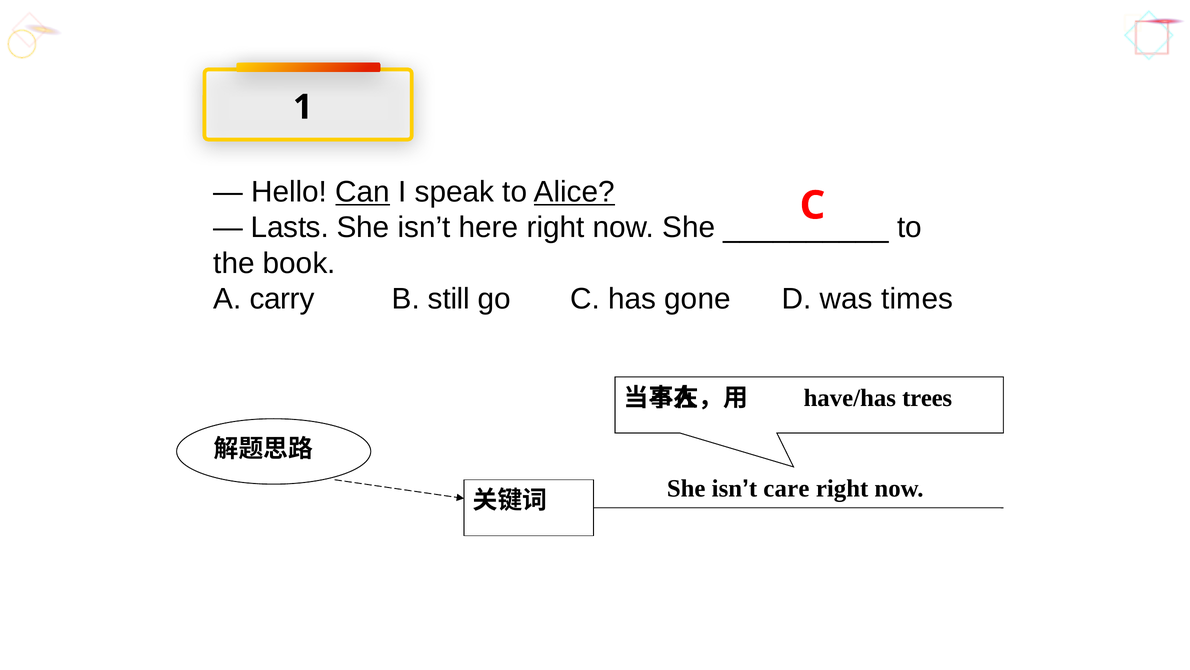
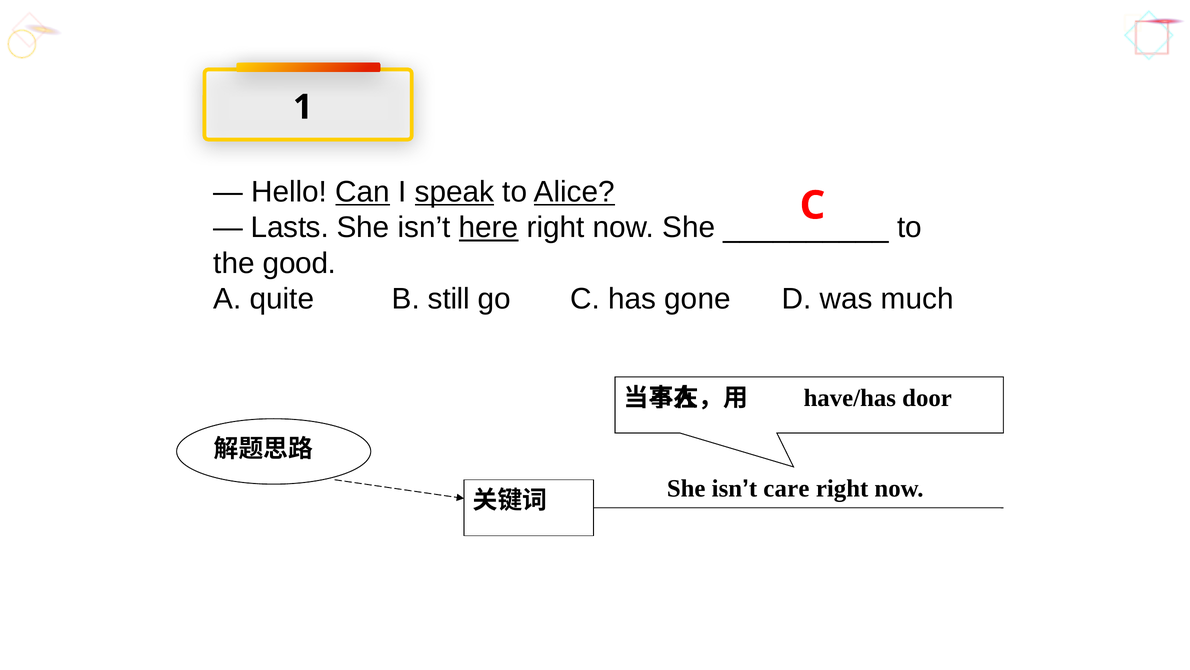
speak underline: none -> present
here underline: none -> present
book: book -> good
carry: carry -> quite
times: times -> much
trees: trees -> door
